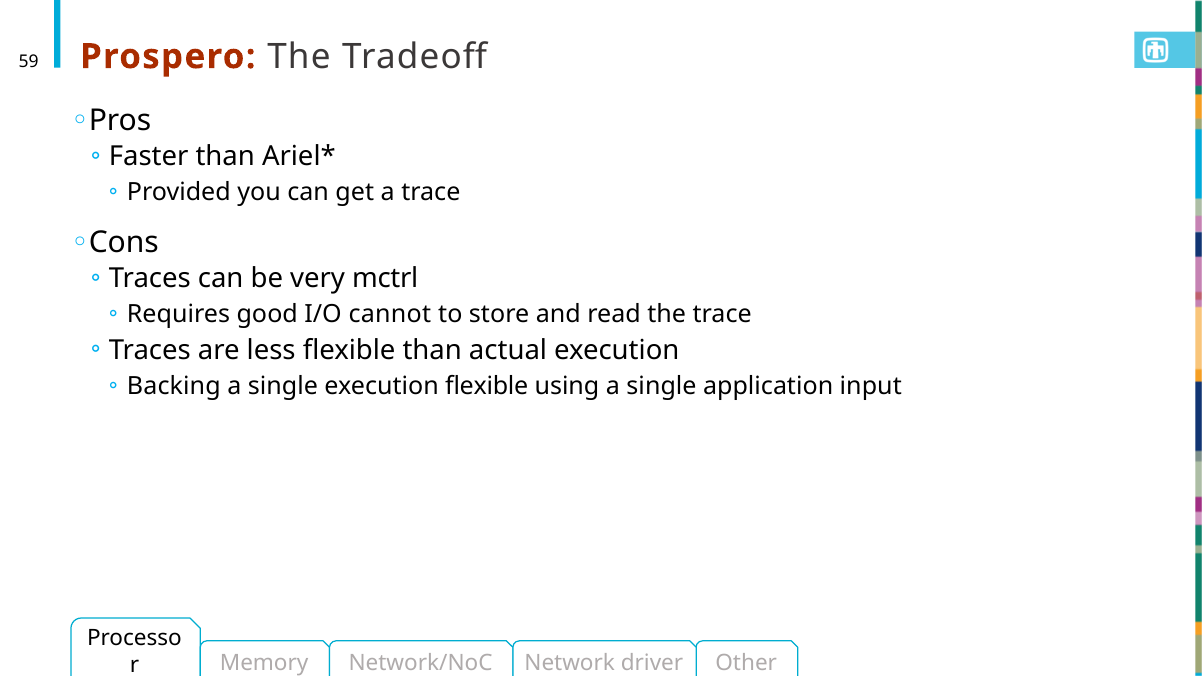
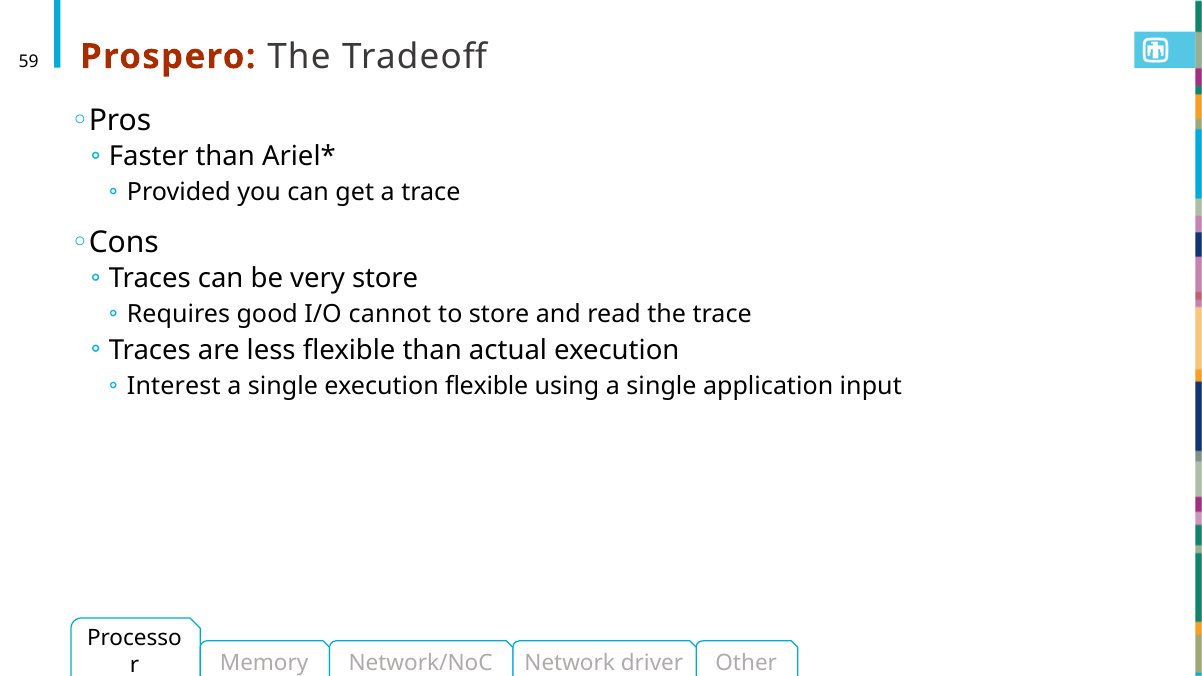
very mctrl: mctrl -> store
Backing: Backing -> Interest
